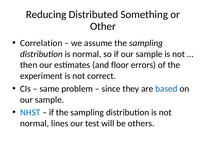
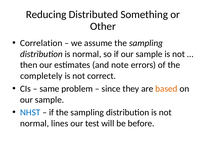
floor: floor -> note
experiment: experiment -> completely
based colour: blue -> orange
others: others -> before
